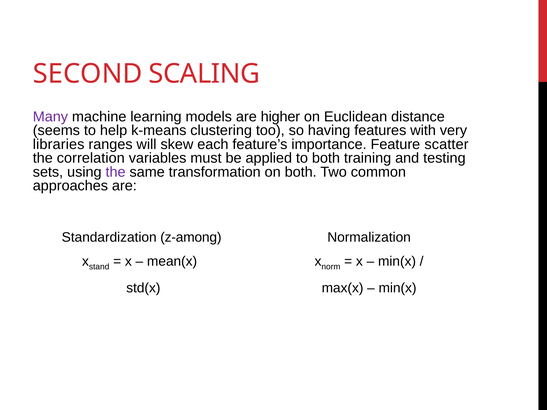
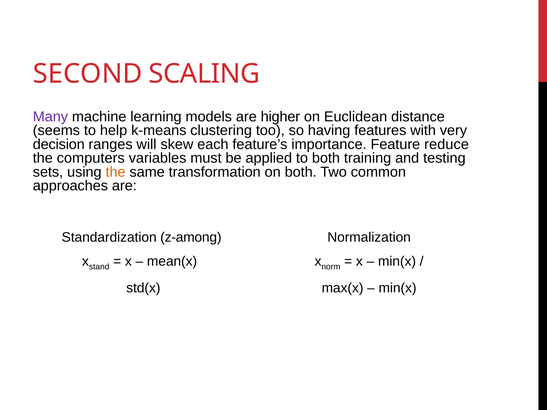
libraries: libraries -> decision
scatter: scatter -> reduce
correlation: correlation -> computers
the at (116, 172) colour: purple -> orange
